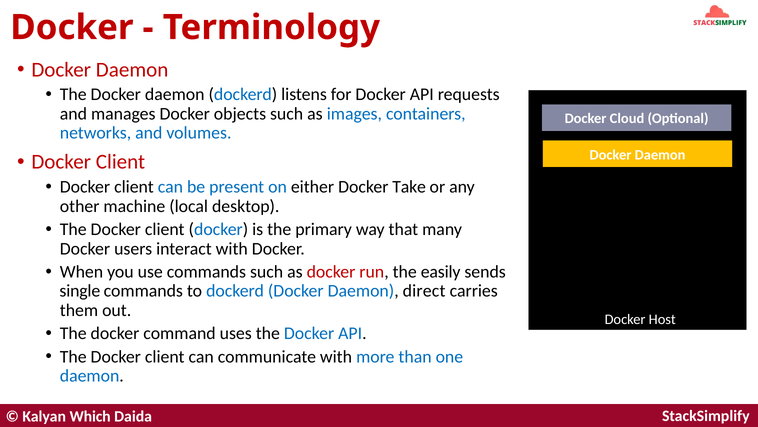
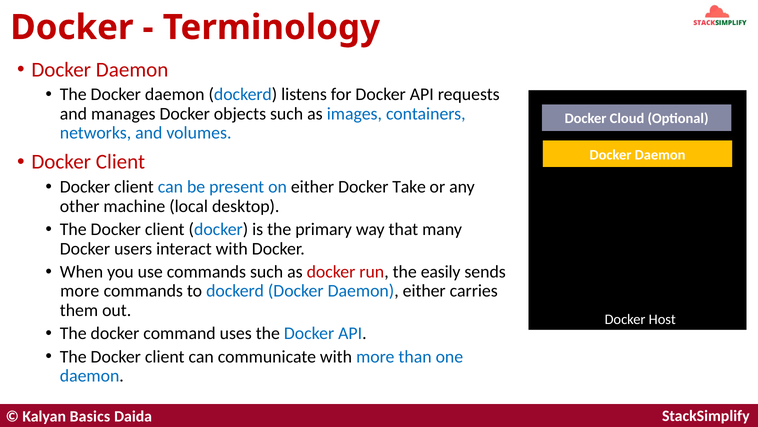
single at (80, 291): single -> more
Daemon direct: direct -> either
Which: Which -> Basics
